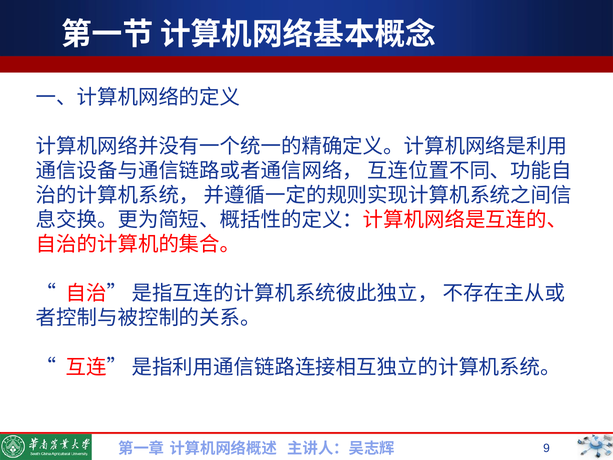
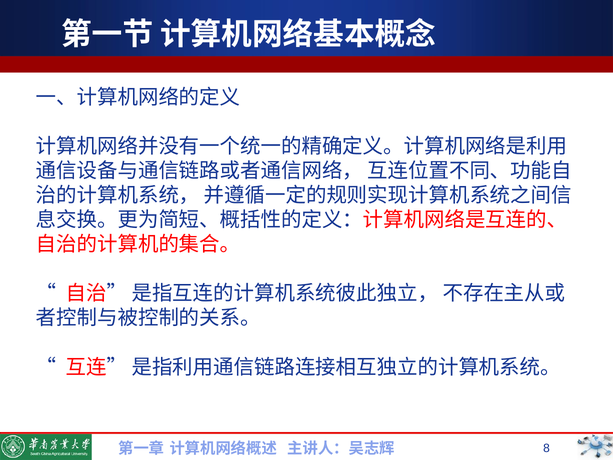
9: 9 -> 8
